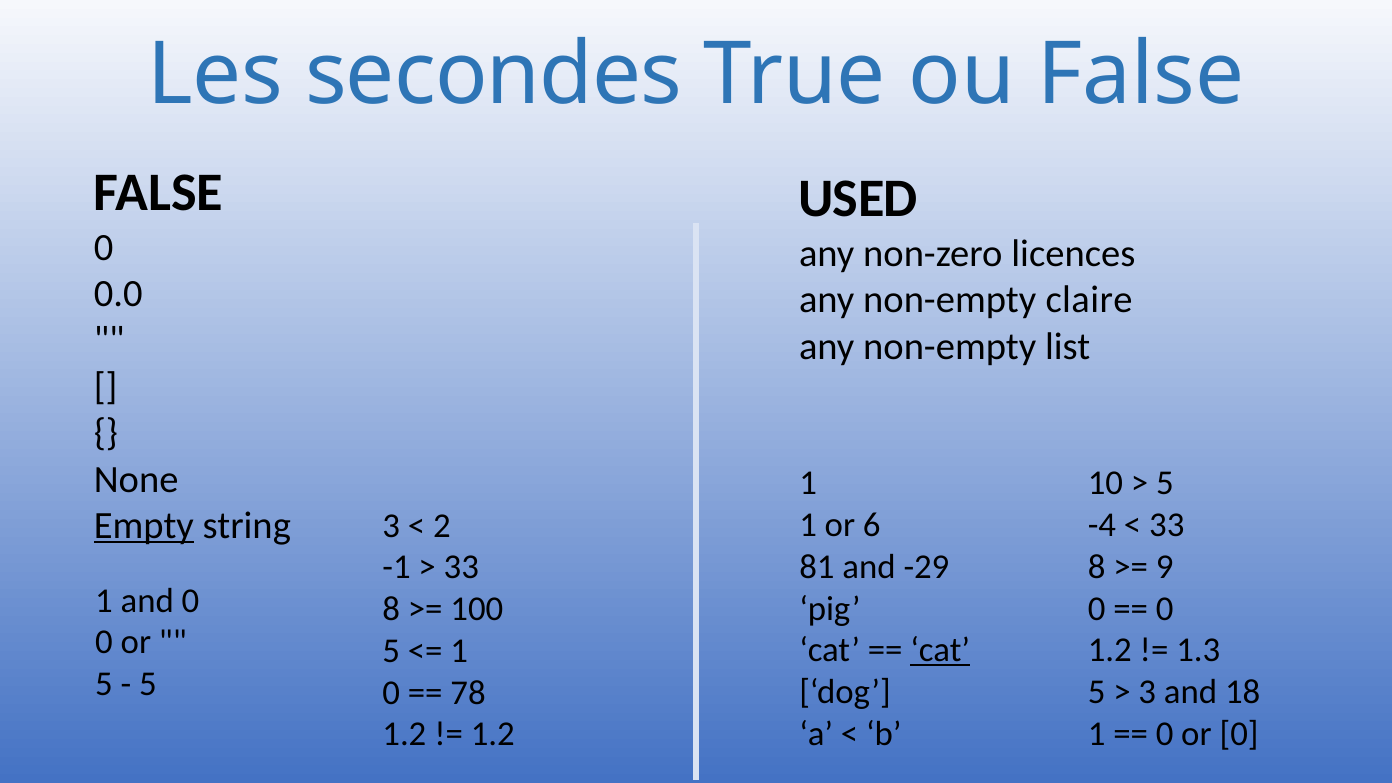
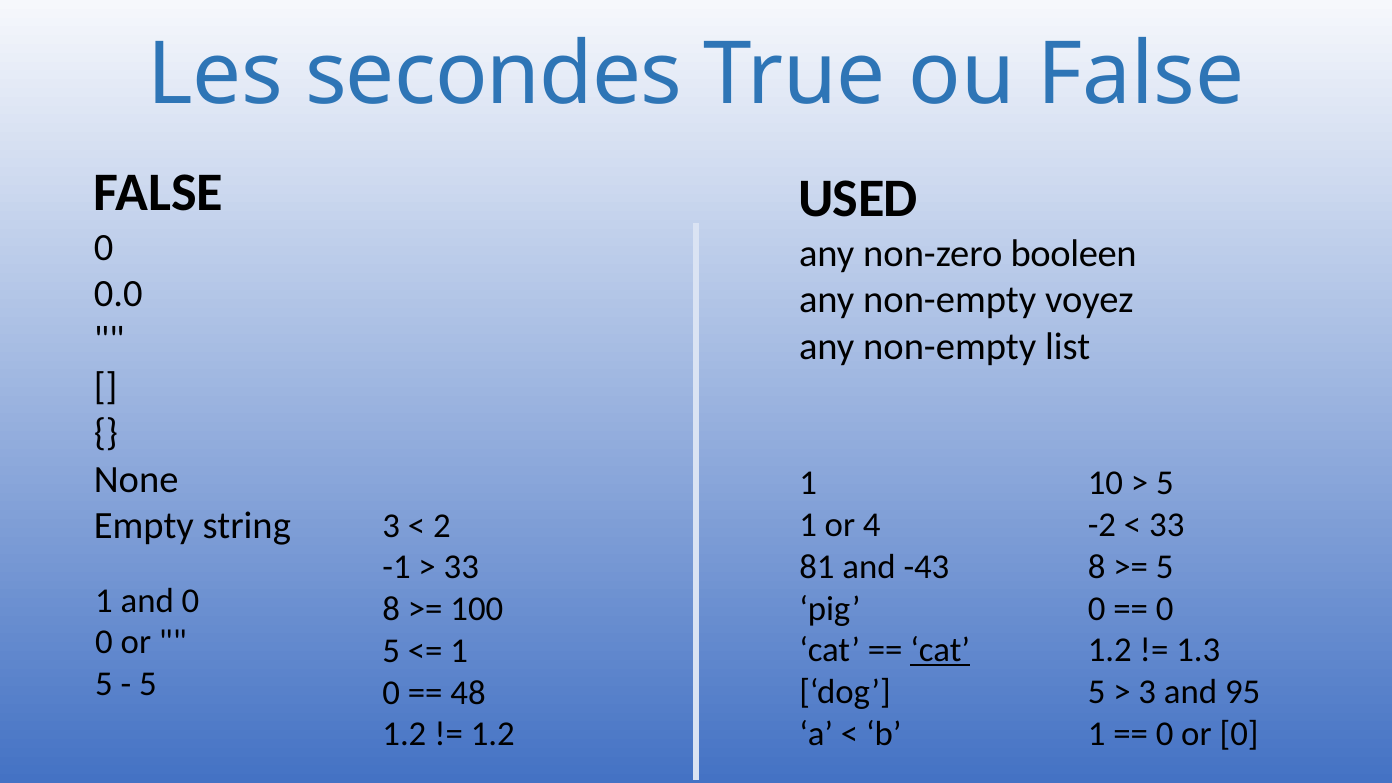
licences: licences -> booleen
claire: claire -> voyez
Empty underline: present -> none
6: 6 -> 4
-4: -4 -> -2
-29: -29 -> -43
9 at (1165, 567): 9 -> 5
18: 18 -> 95
78: 78 -> 48
